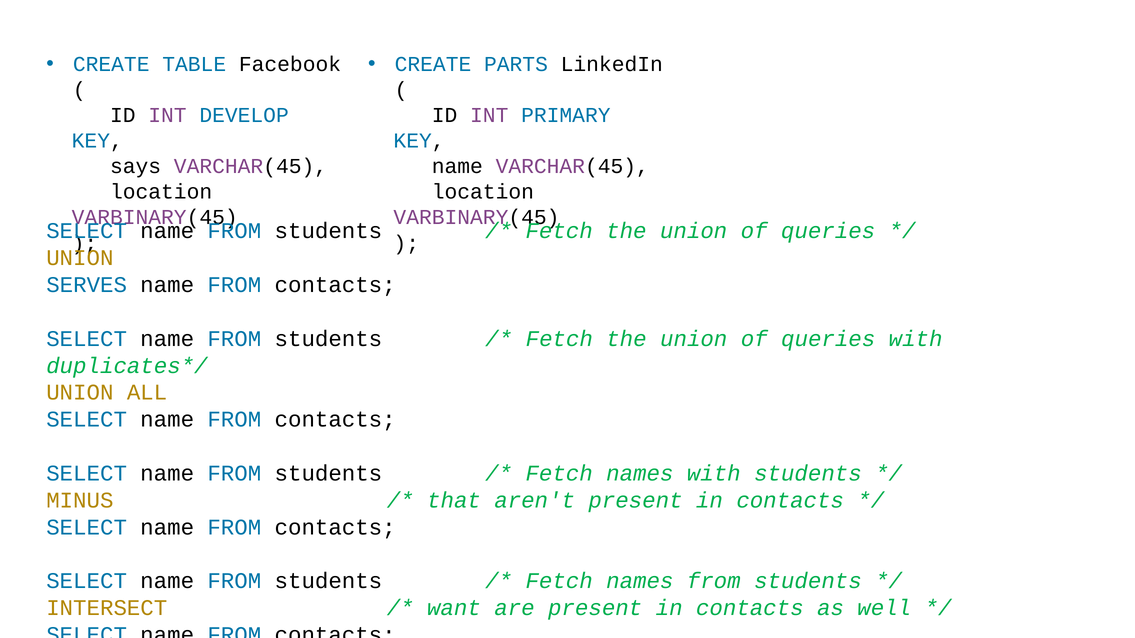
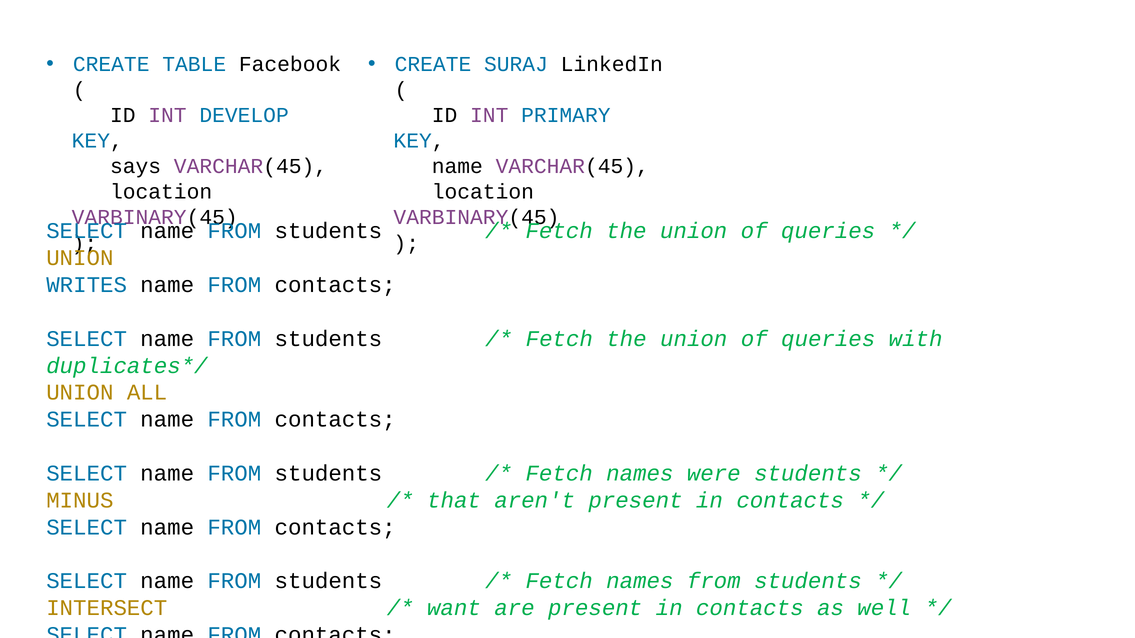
PARTS: PARTS -> SURAJ
SERVES: SERVES -> WRITES
names with: with -> were
